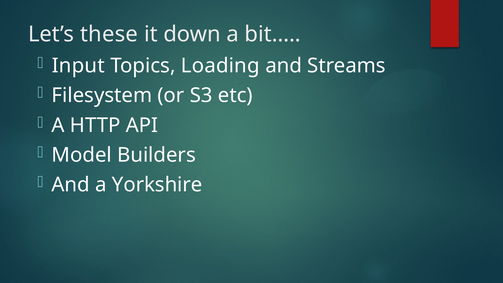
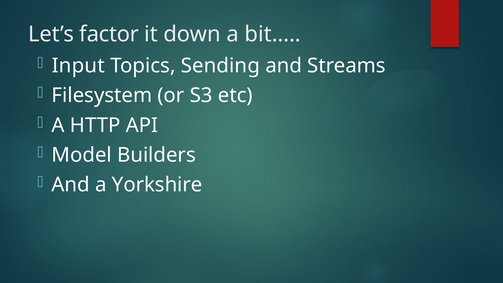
these: these -> factor
Loading: Loading -> Sending
